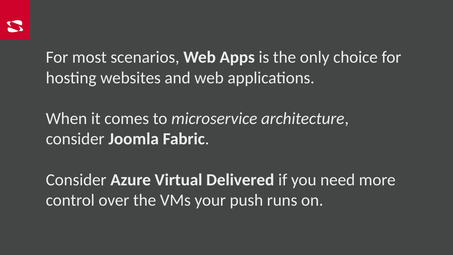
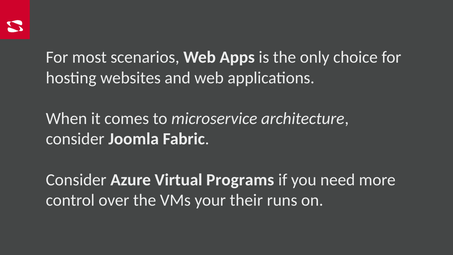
Delivered: Delivered -> Programs
push: push -> their
